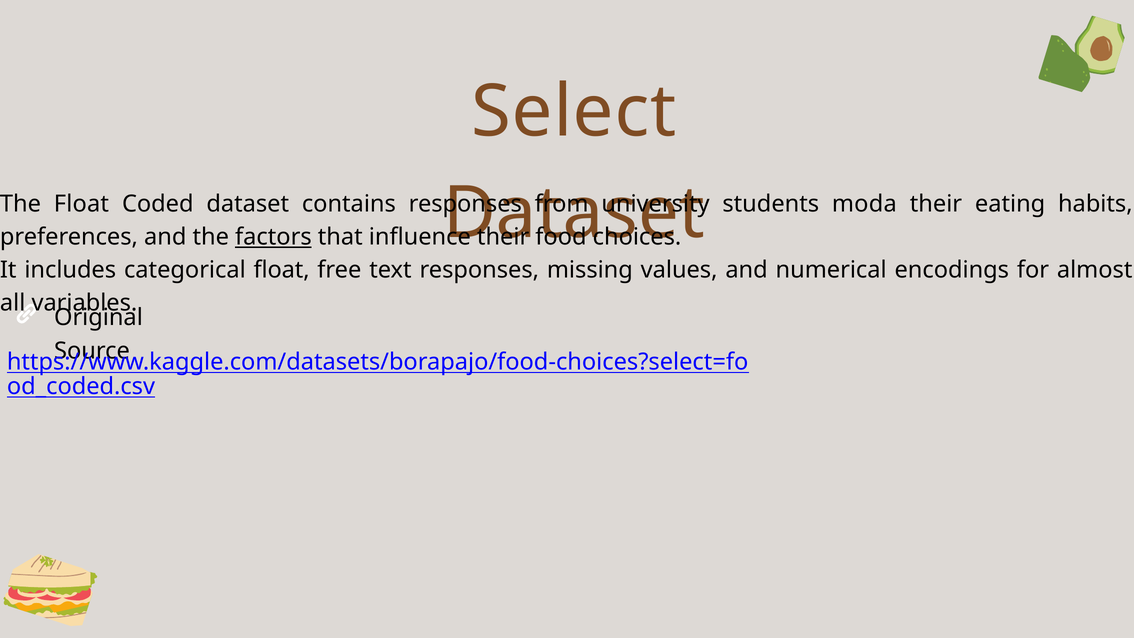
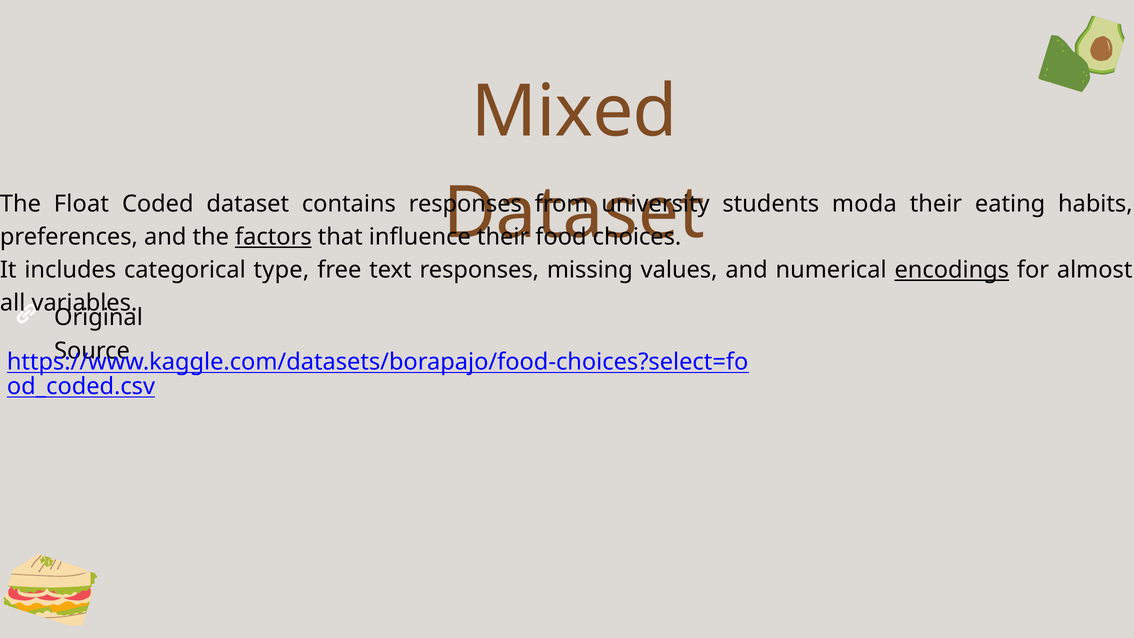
Select: Select -> Mixed
categorical float: float -> type
encodings underline: none -> present
